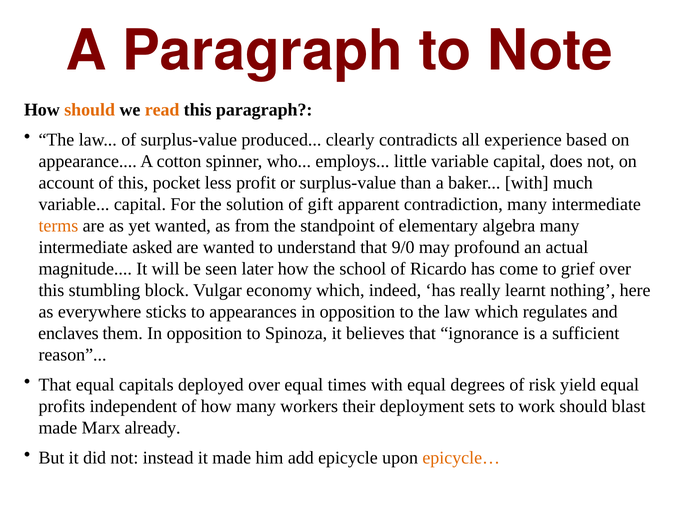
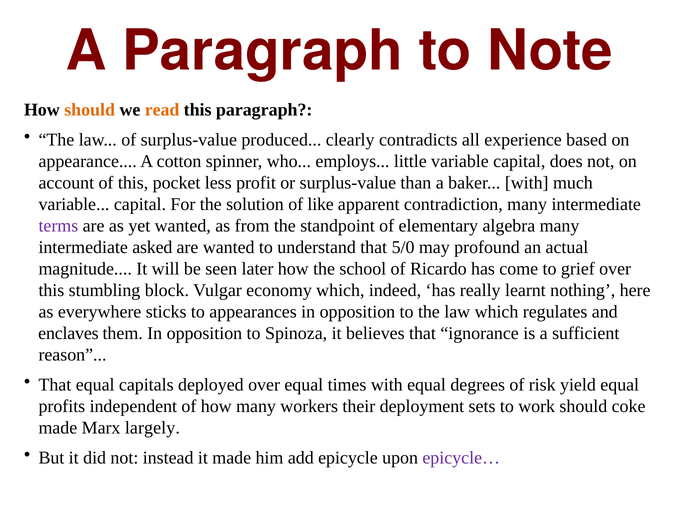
gift: gift -> like
terms colour: orange -> purple
9/0: 9/0 -> 5/0
blast: blast -> coke
already: already -> largely
epicycle… colour: orange -> purple
